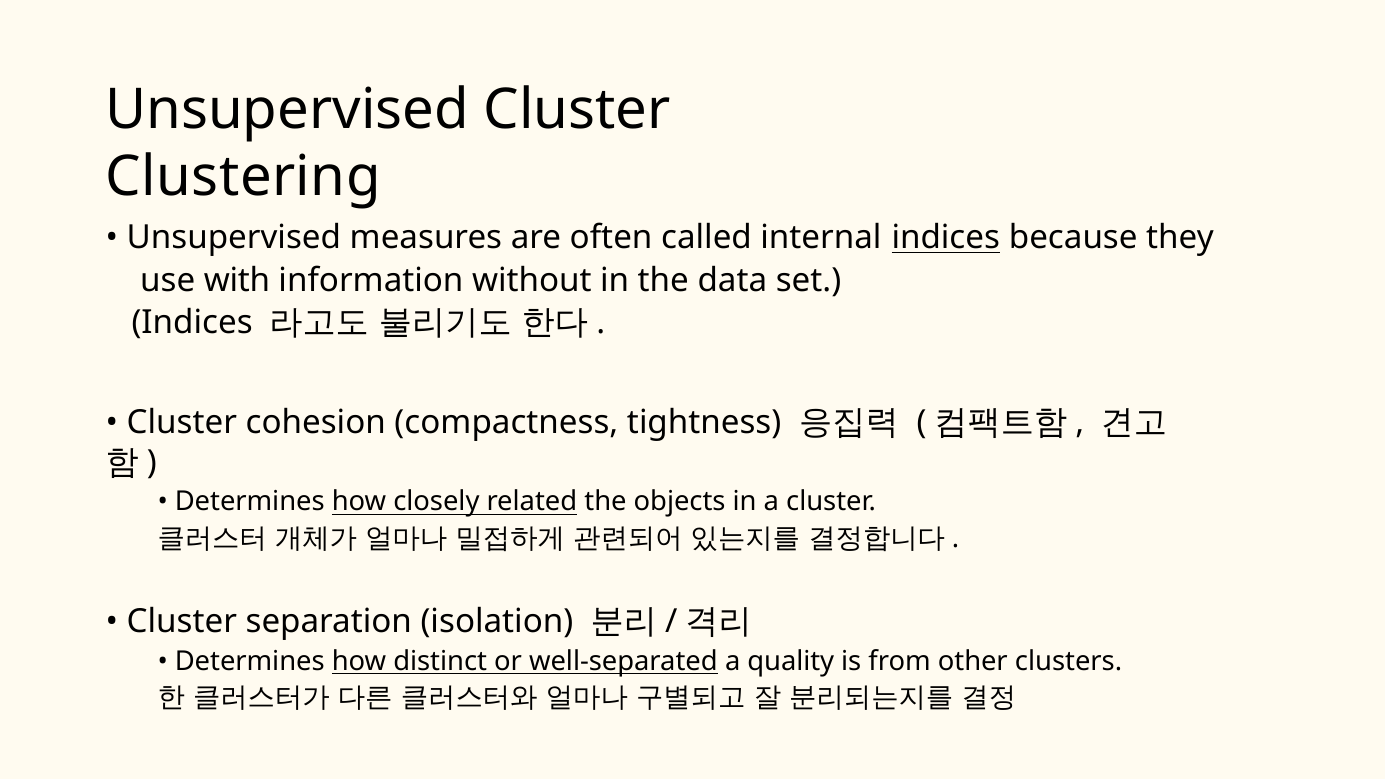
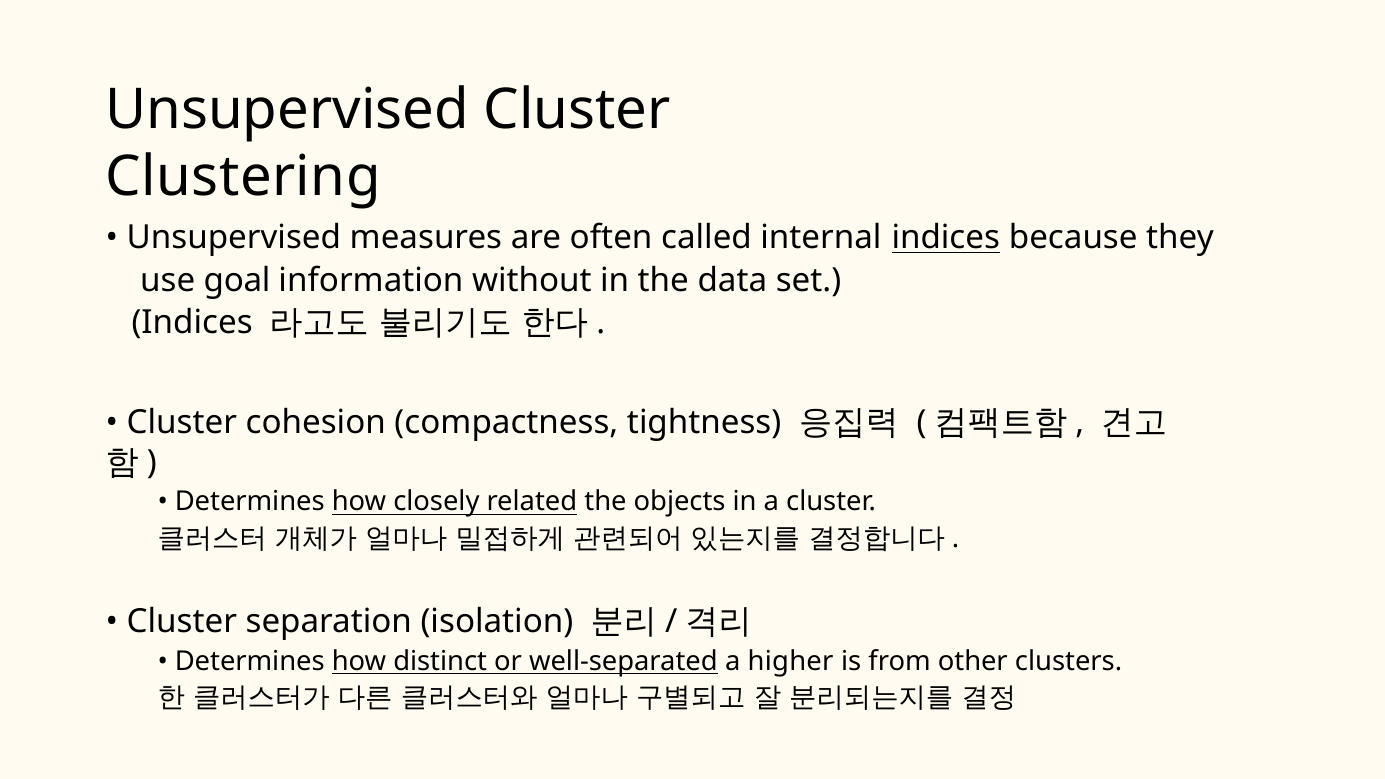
with: with -> goal
quality: quality -> higher
